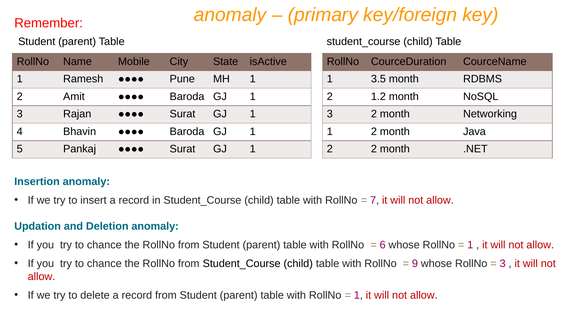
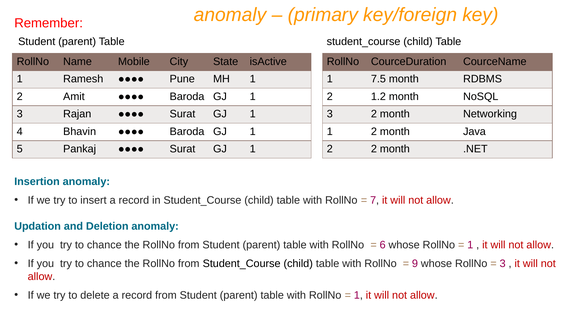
3.5: 3.5 -> 7.5
